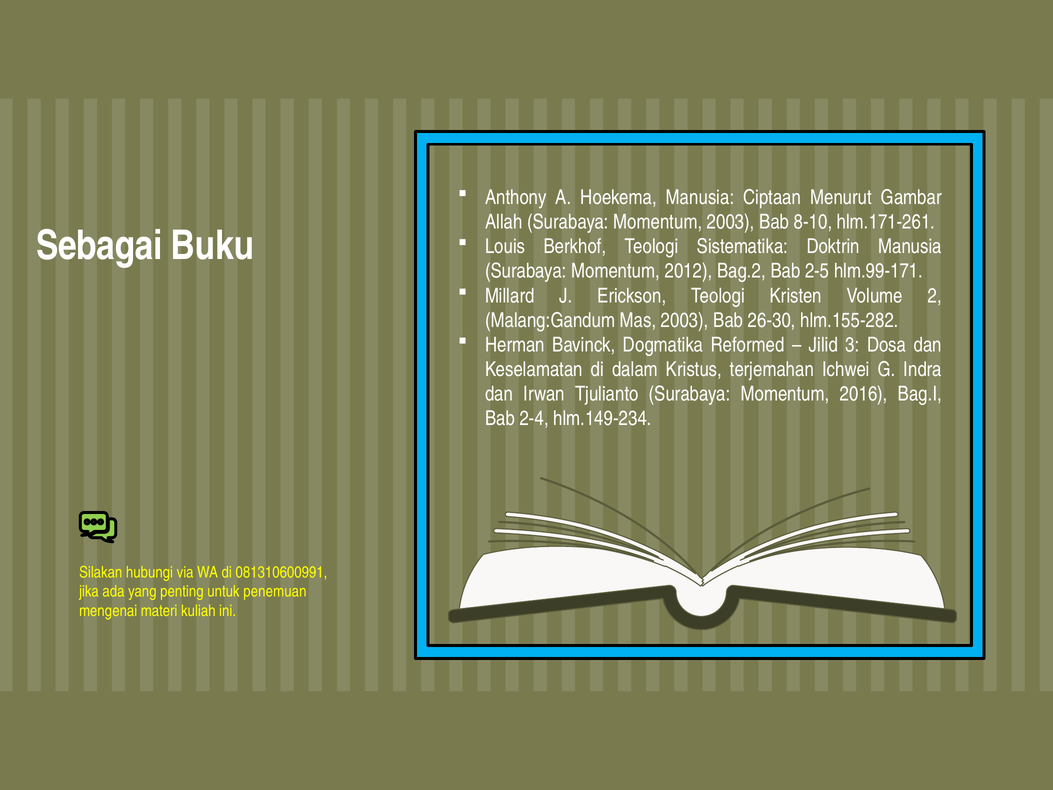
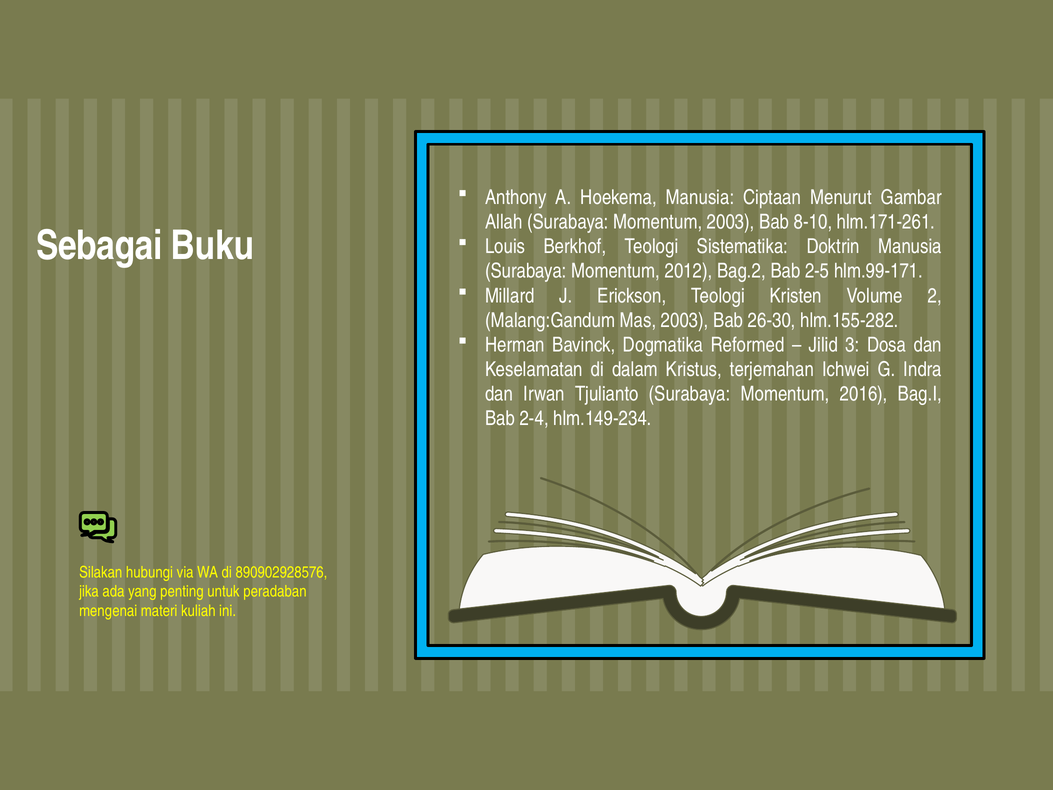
081310600991: 081310600991 -> 890902928576
penemuan: penemuan -> peradaban
